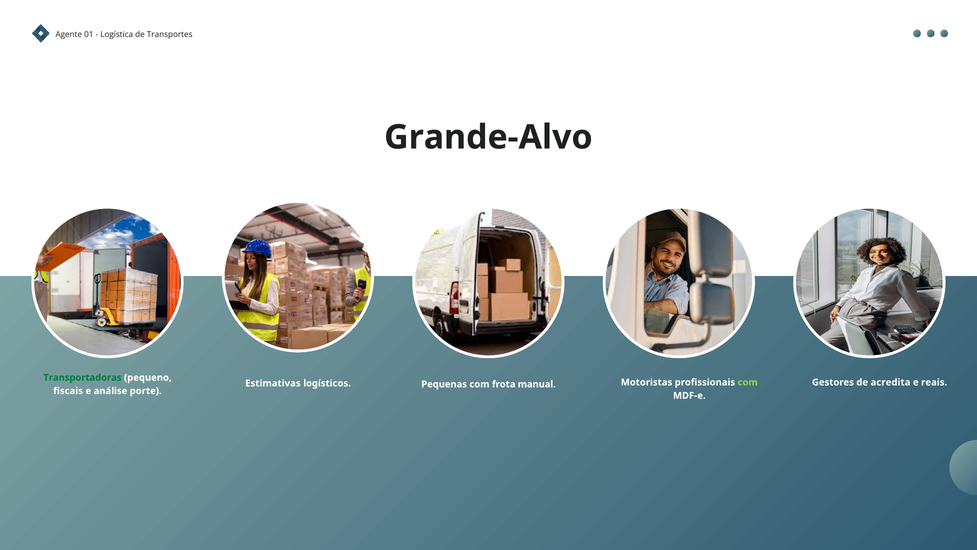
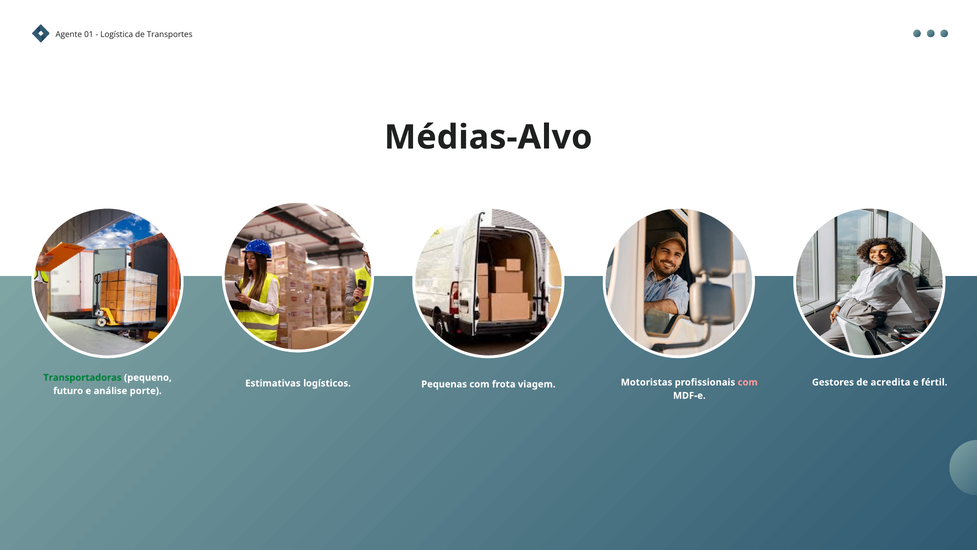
Grande-Alvo: Grande-Alvo -> Médias-Alvo
reais: reais -> fértil
manual: manual -> viagem
com at (748, 382) colour: light green -> pink
fiscais: fiscais -> futuro
